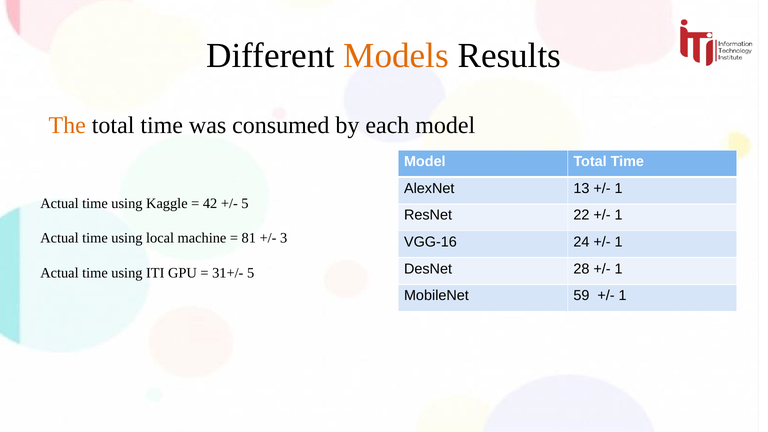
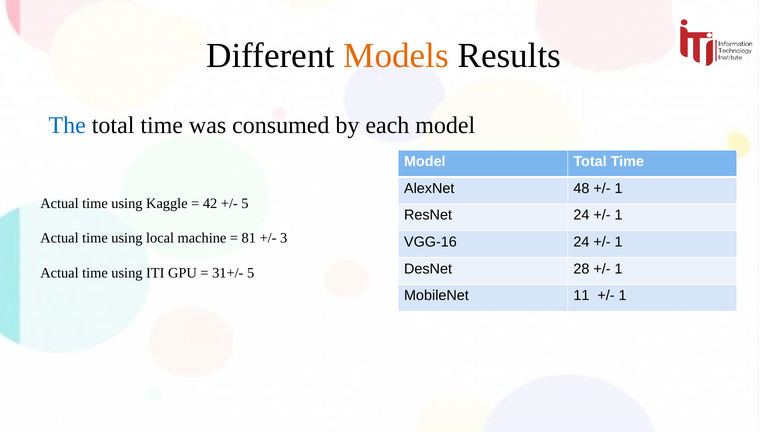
The colour: orange -> blue
13: 13 -> 48
ResNet 22: 22 -> 24
59: 59 -> 11
